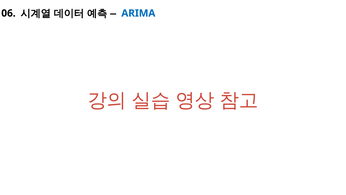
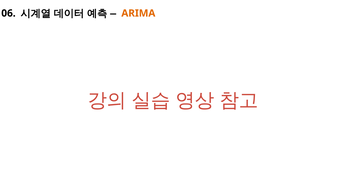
ARIMA colour: blue -> orange
